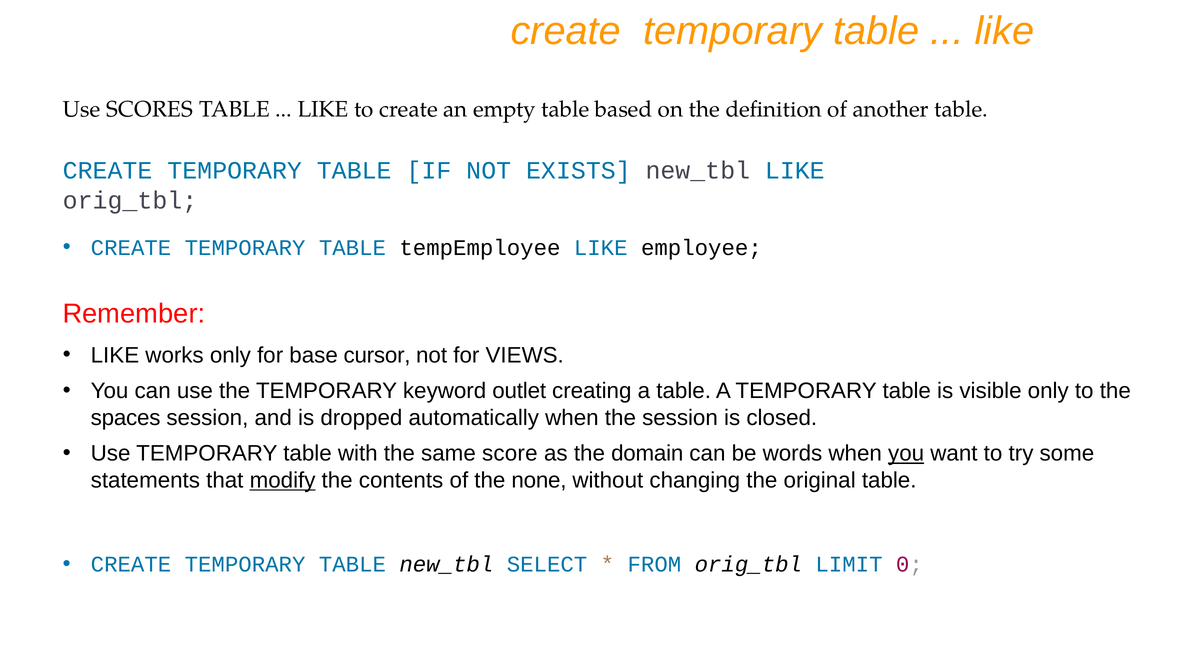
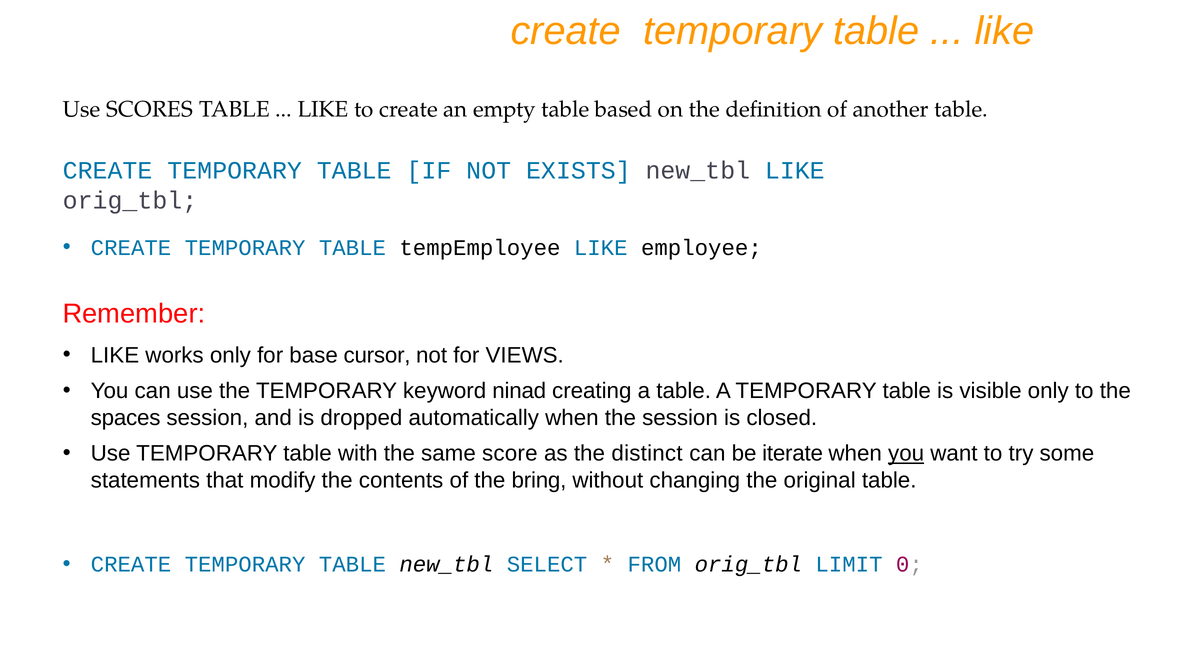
outlet: outlet -> ninad
domain: domain -> distinct
words: words -> iterate
modify underline: present -> none
none: none -> bring
